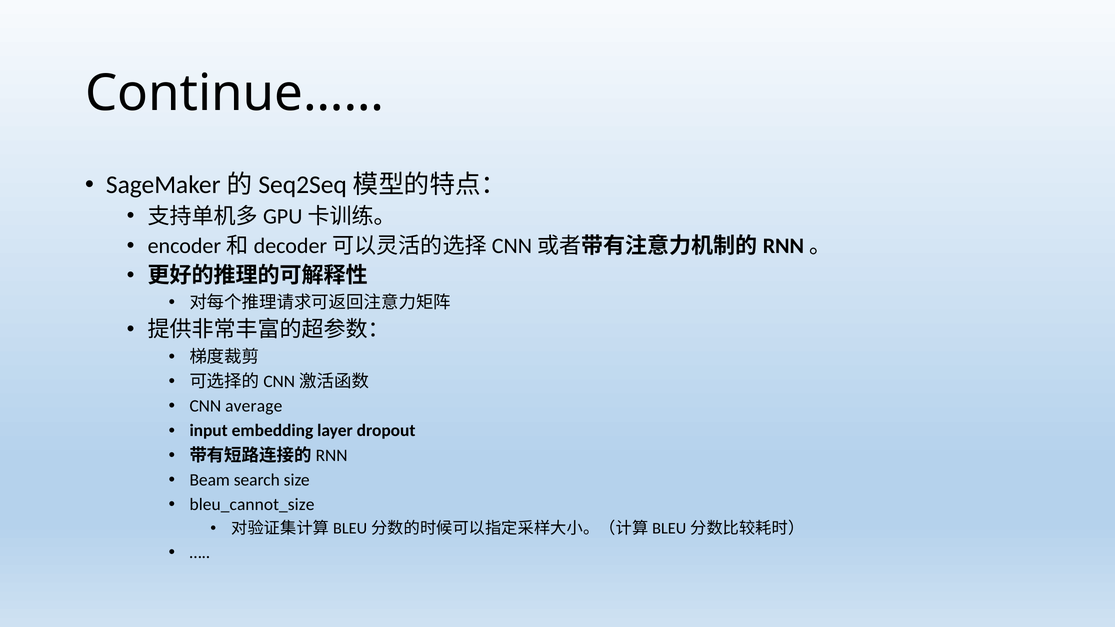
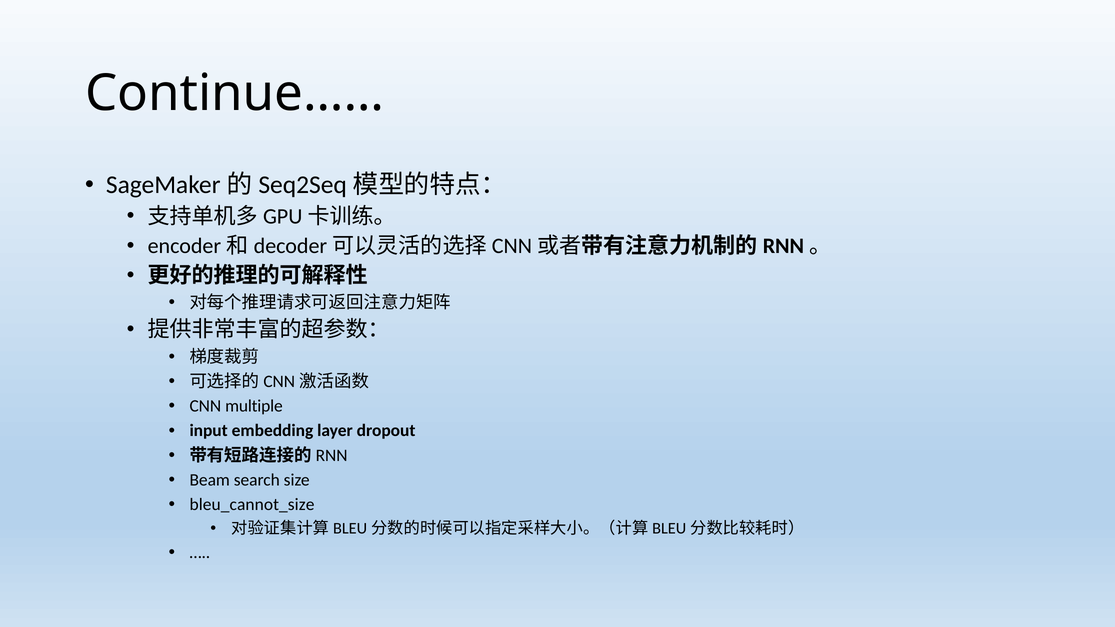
average: average -> multiple
